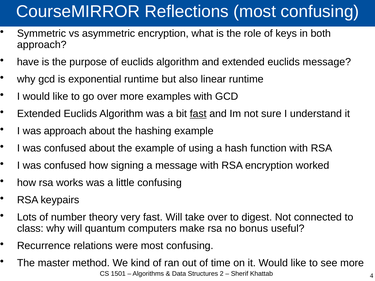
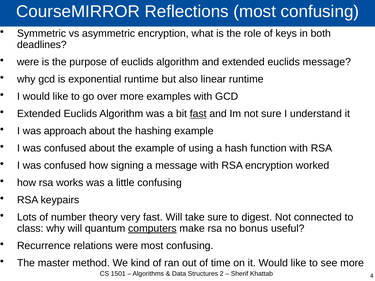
approach at (42, 45): approach -> deadlines
have at (28, 62): have -> were
take over: over -> sure
computers underline: none -> present
